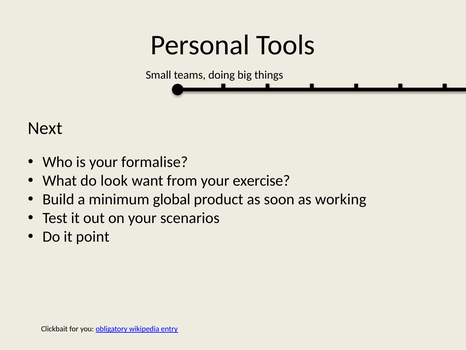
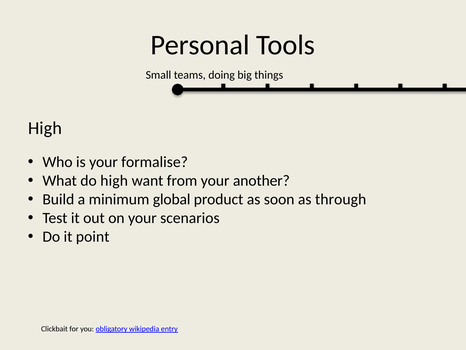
Next at (45, 128): Next -> High
do look: look -> high
exercise: exercise -> another
working: working -> through
